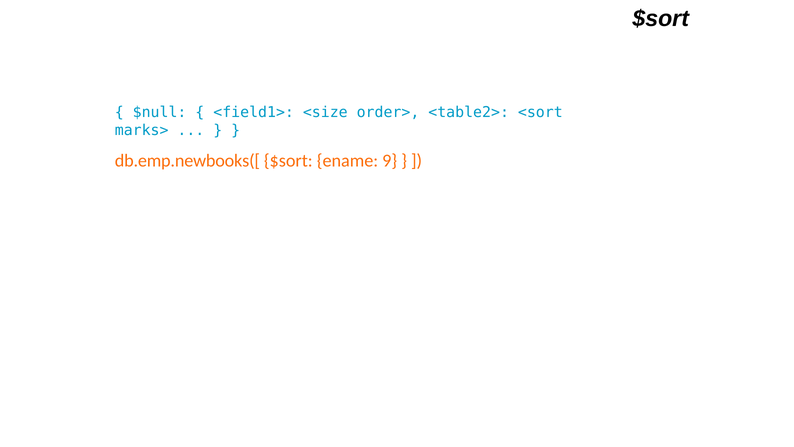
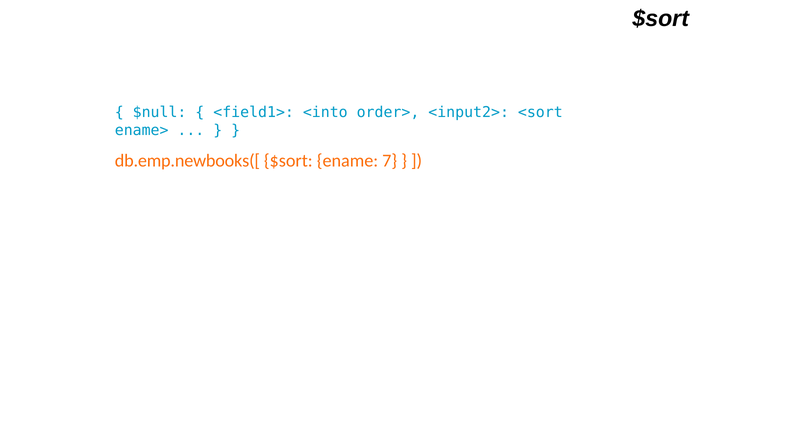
<size: <size -> <into
<table2>: <table2> -> <input2>
marks>: marks> -> ename>
9: 9 -> 7
